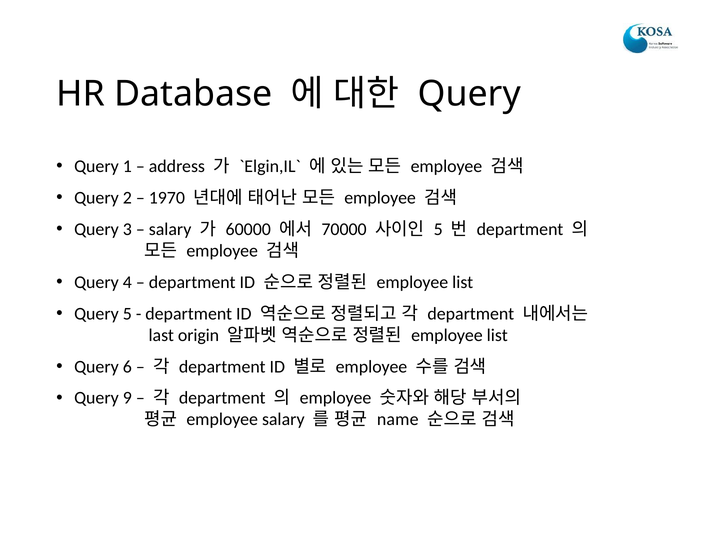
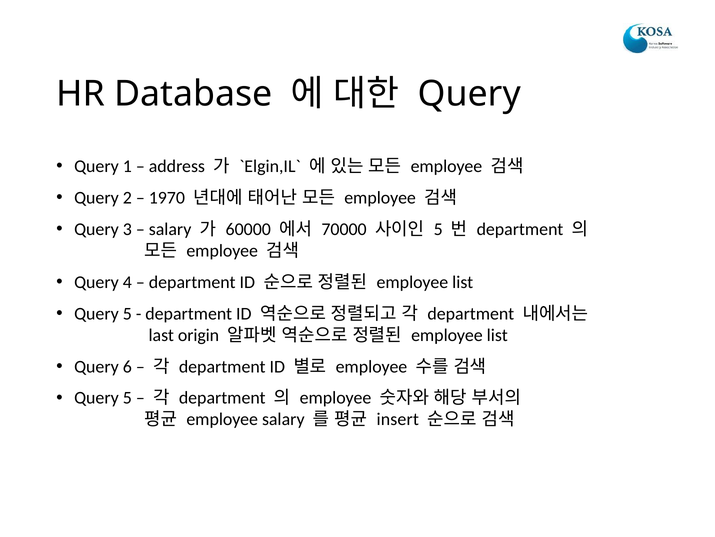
9 at (127, 398): 9 -> 5
name: name -> insert
